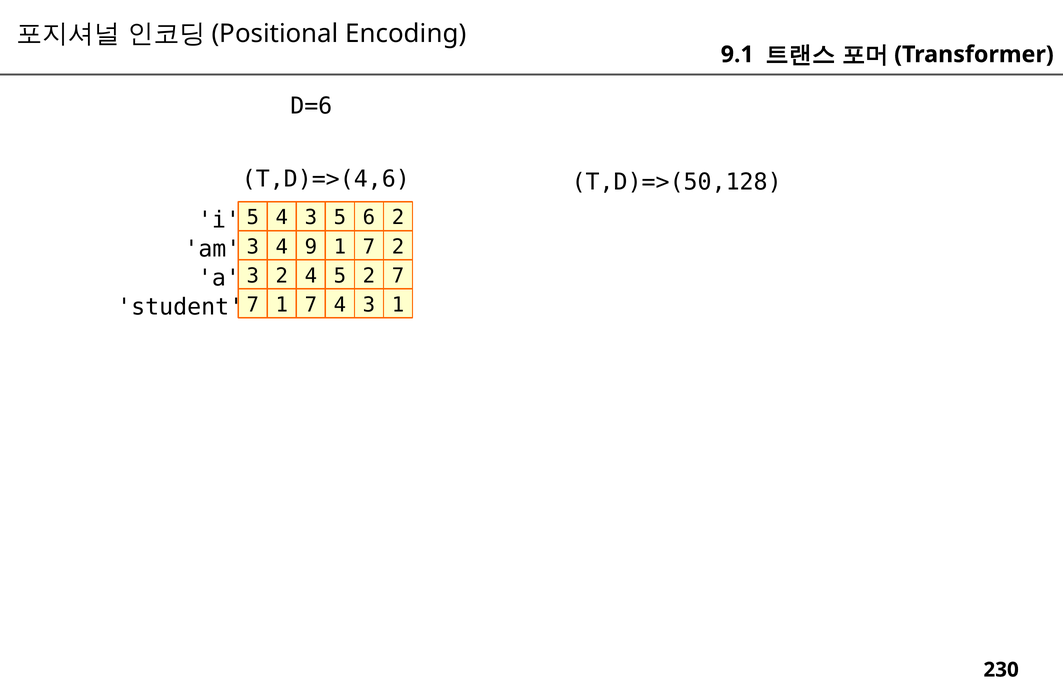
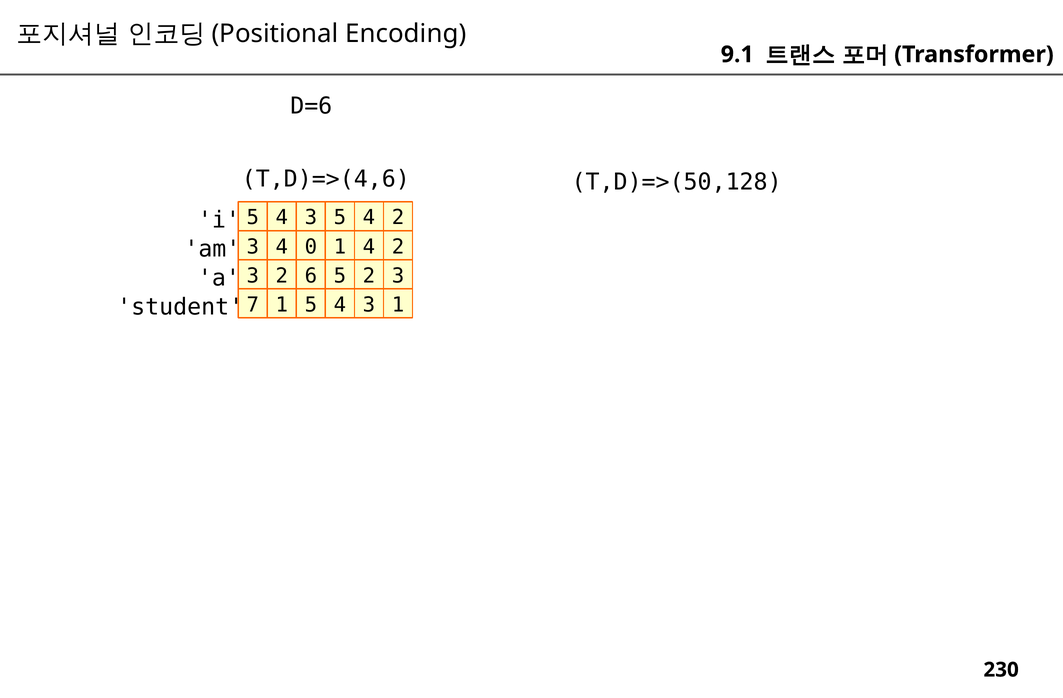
3 5 6: 6 -> 4
9: 9 -> 0
7 at (369, 247): 7 -> 4
2 4: 4 -> 6
2 7: 7 -> 3
7 1 7: 7 -> 5
